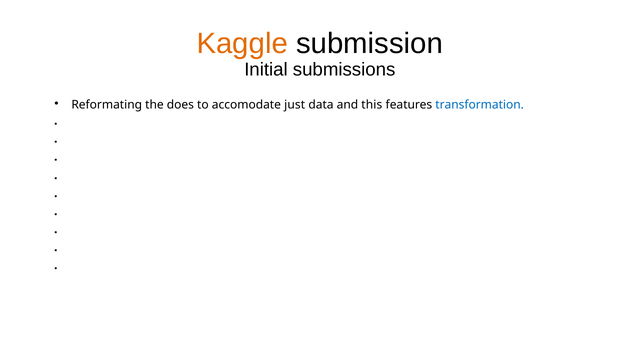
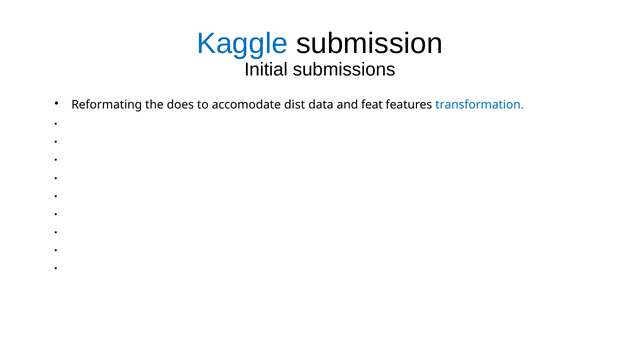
Kaggle colour: orange -> blue
just: just -> dist
this: this -> feat
